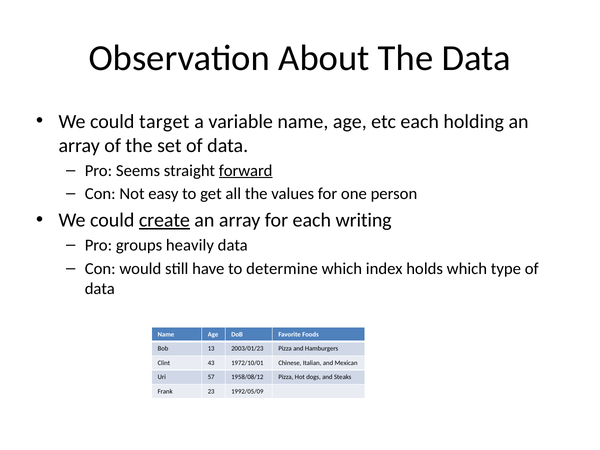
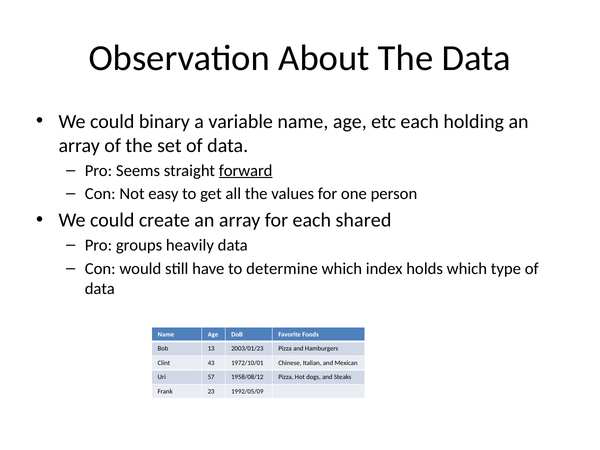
target: target -> binary
create underline: present -> none
writing: writing -> shared
